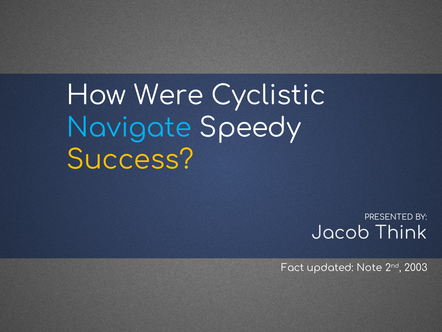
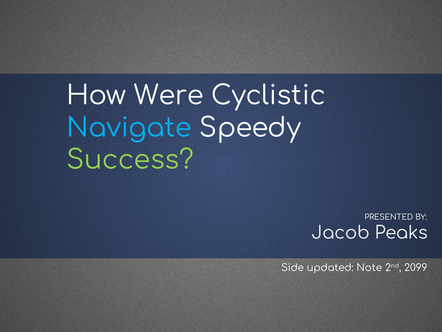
Success colour: yellow -> light green
Think: Think -> Peaks
Fact: Fact -> Side
2003: 2003 -> 2099
